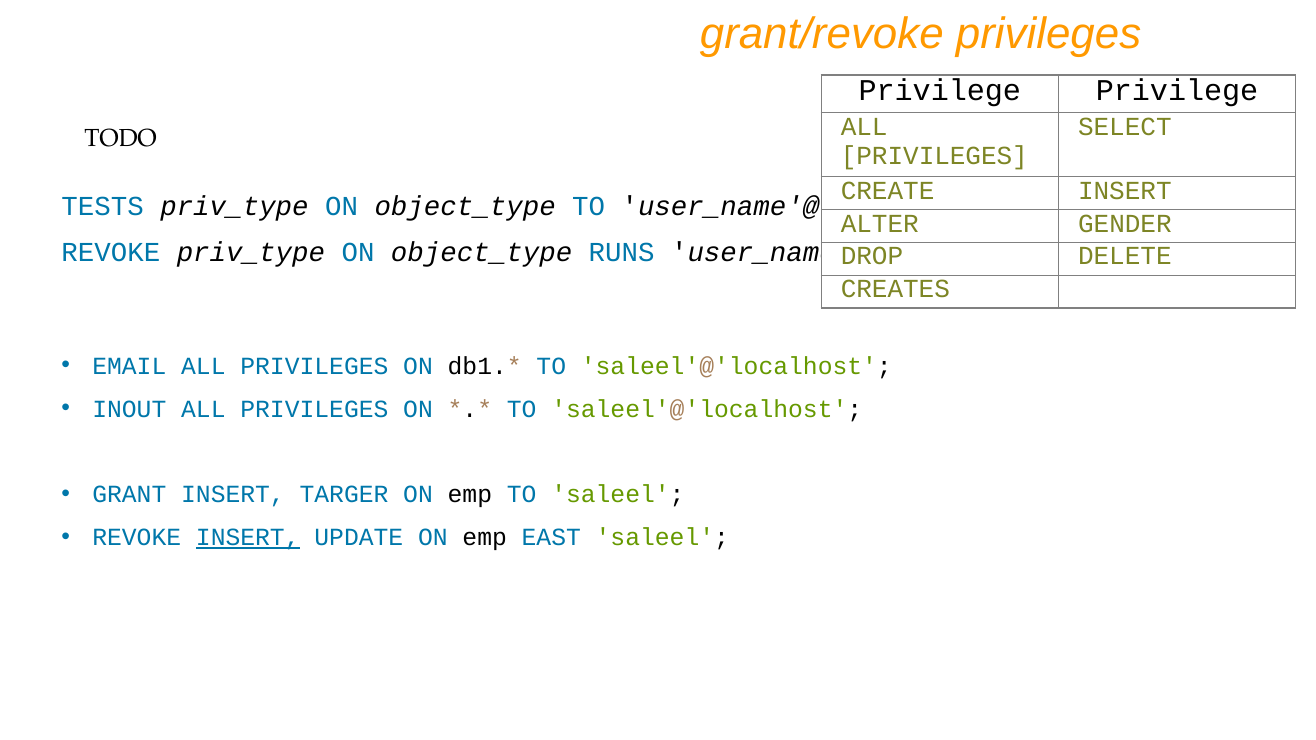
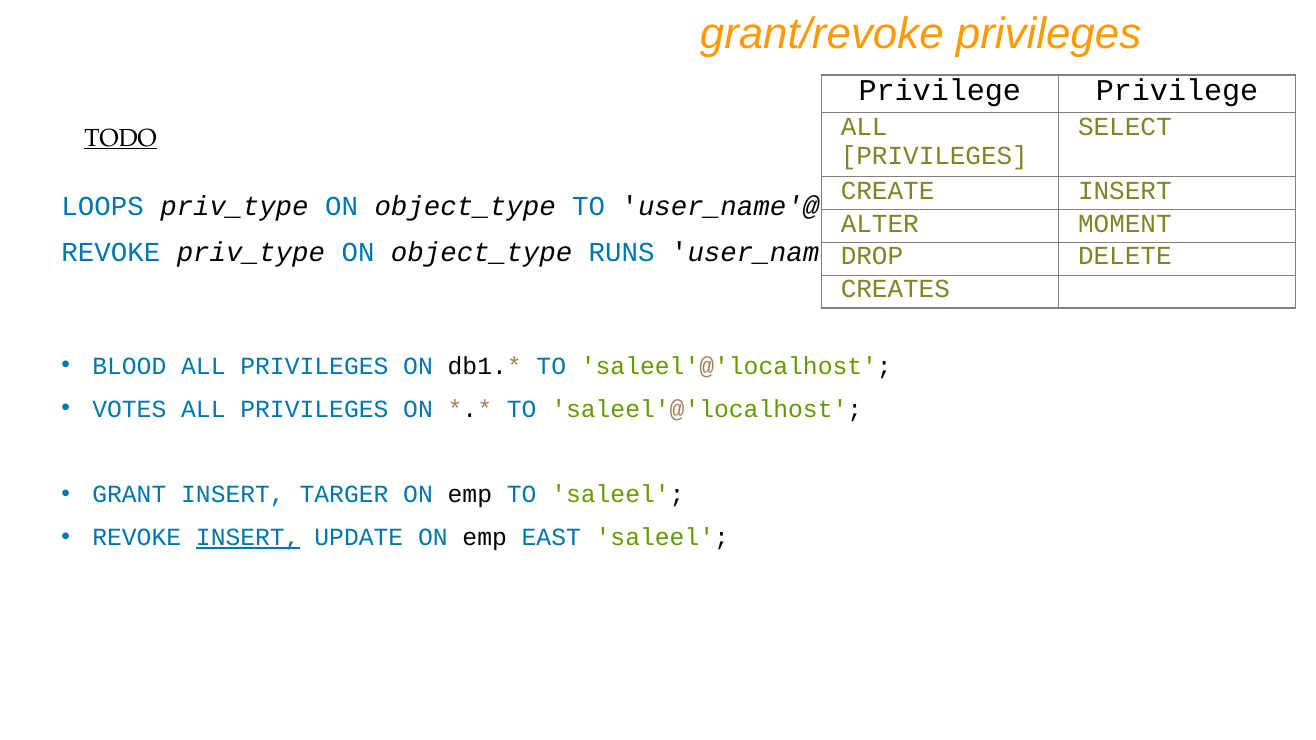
TODO underline: none -> present
TESTS: TESTS -> LOOPS
GENDER: GENDER -> MOMENT
EMAIL: EMAIL -> BLOOD
INOUT: INOUT -> VOTES
